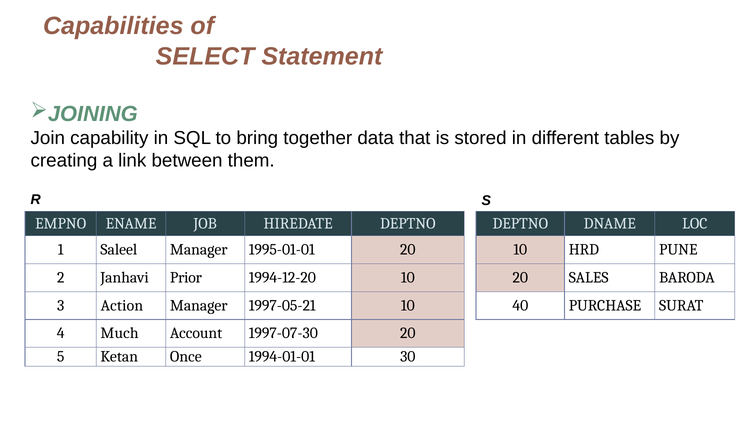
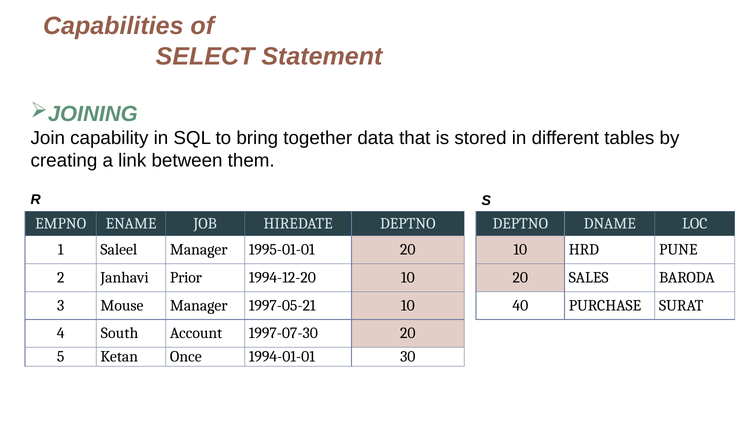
Action: Action -> Mouse
Much: Much -> South
